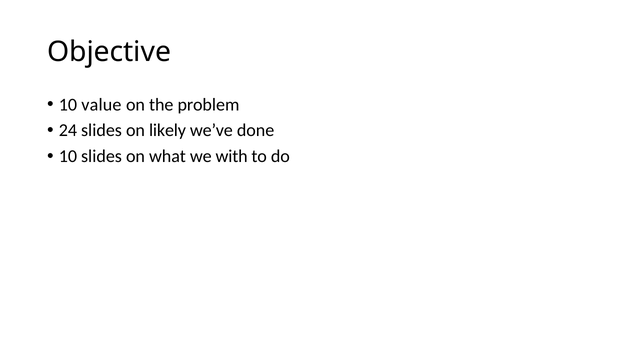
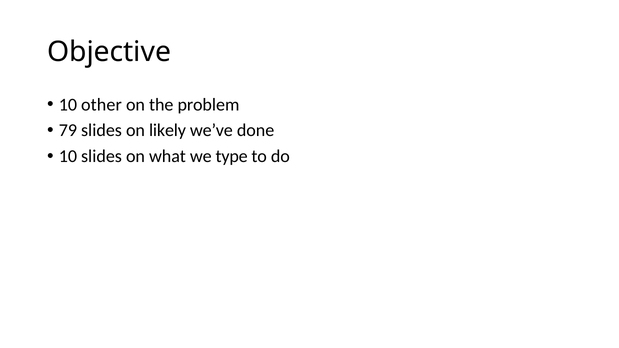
value: value -> other
24: 24 -> 79
with: with -> type
